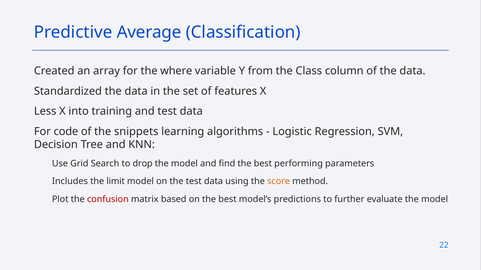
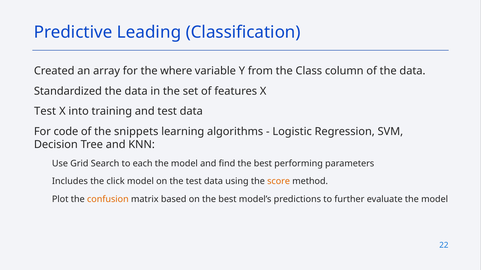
Average: Average -> Leading
Less at (45, 112): Less -> Test
drop: drop -> each
limit: limit -> click
confusion colour: red -> orange
